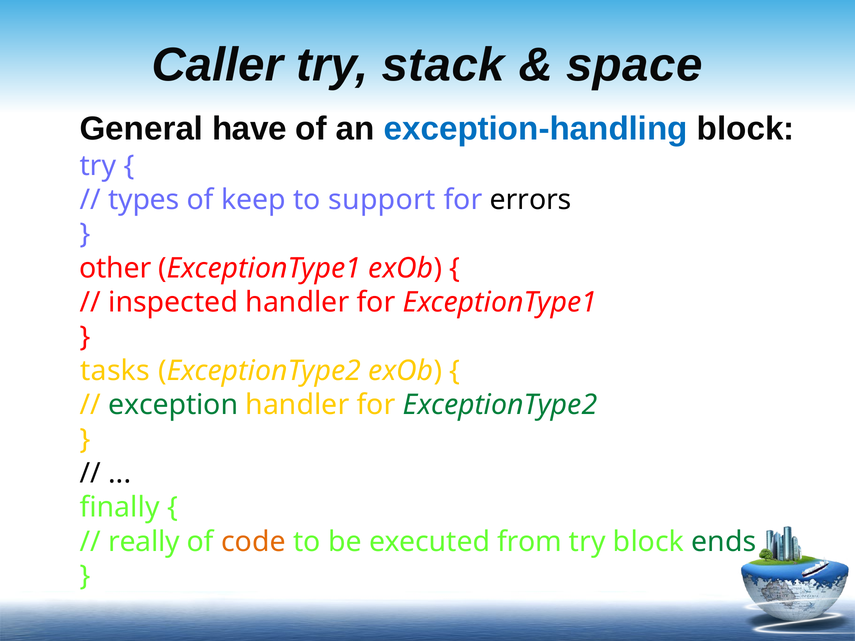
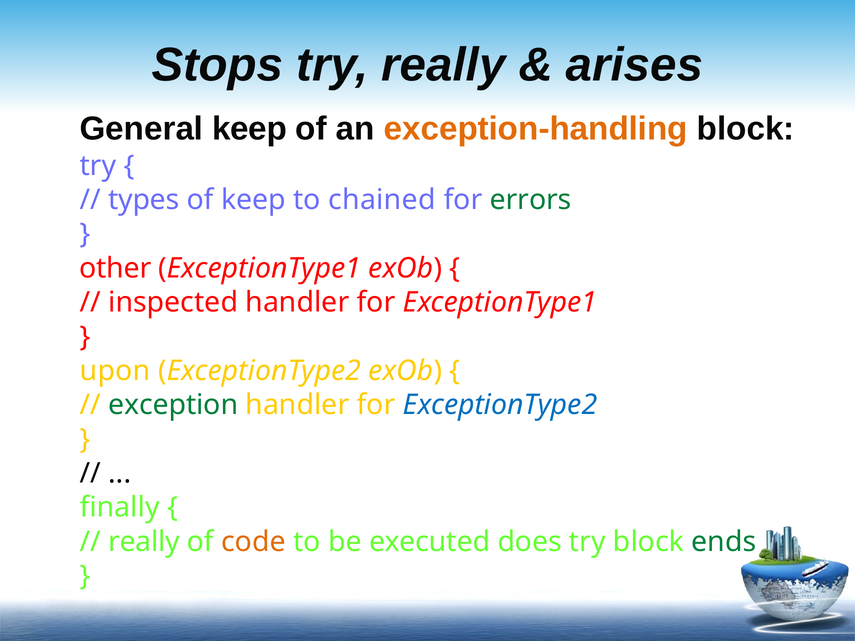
Caller: Caller -> Stops
try stack: stack -> really
space: space -> arises
General have: have -> keep
exception-handling colour: blue -> orange
support: support -> chained
errors colour: black -> green
tasks: tasks -> upon
ExceptionType2 at (500, 405) colour: green -> blue
from: from -> does
